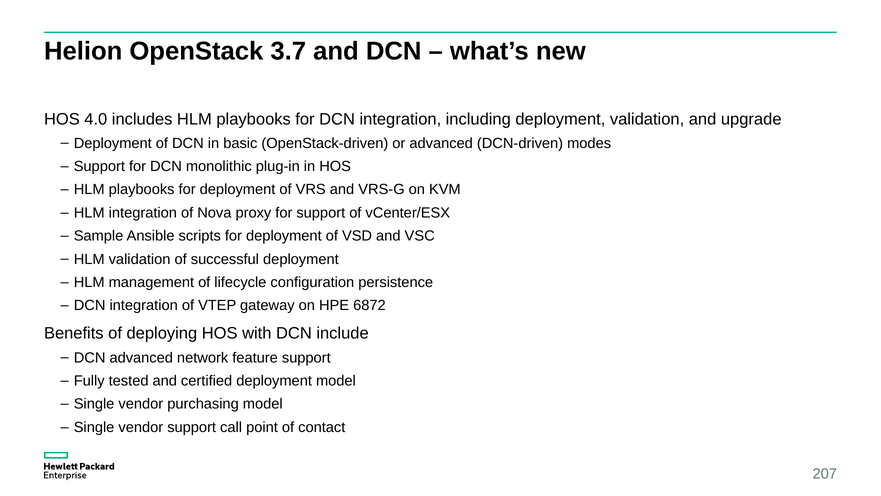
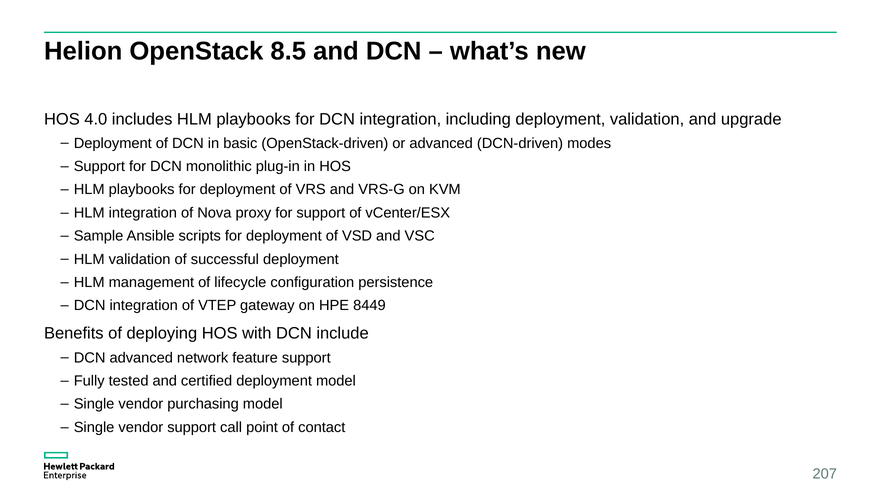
3.7: 3.7 -> 8.5
6872: 6872 -> 8449
